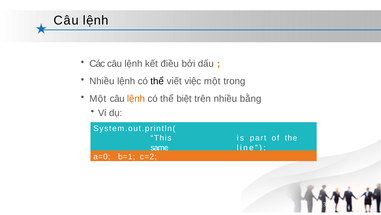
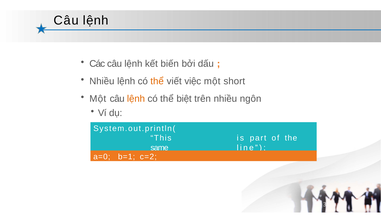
điều: điều -> biến
thể at (157, 81) colour: black -> orange
trong: trong -> short
bằng: bằng -> ngôn
